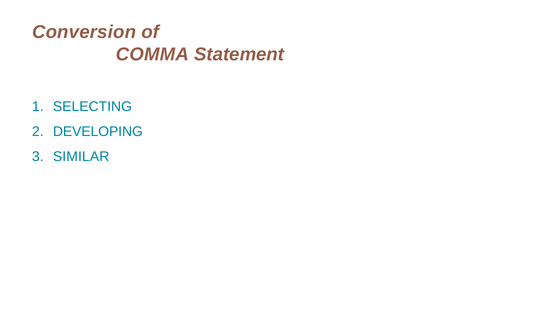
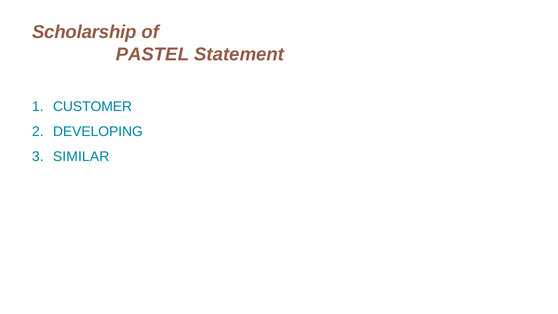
Conversion: Conversion -> Scholarship
COMMA: COMMA -> PASTEL
SELECTING: SELECTING -> CUSTOMER
